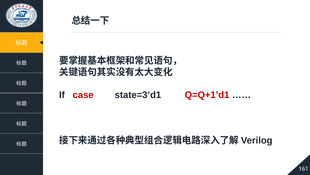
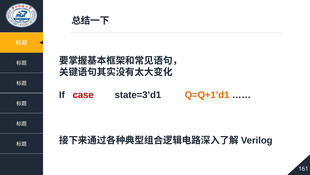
Q=Q+1’d1 colour: red -> orange
